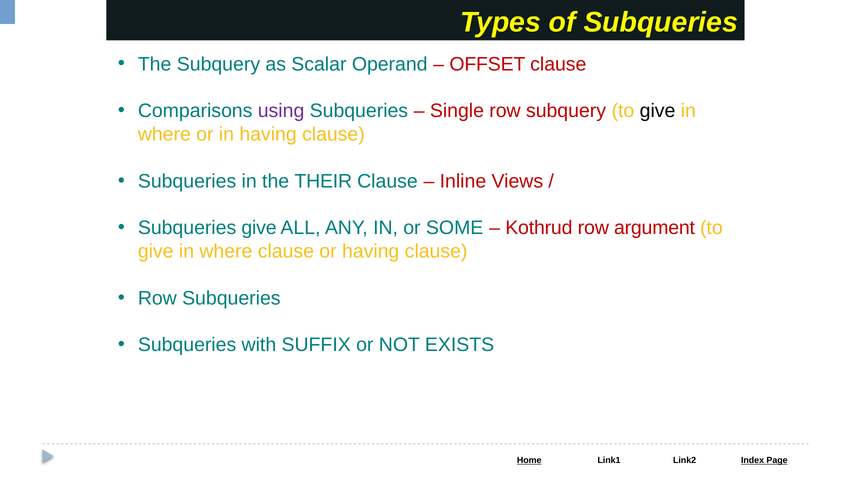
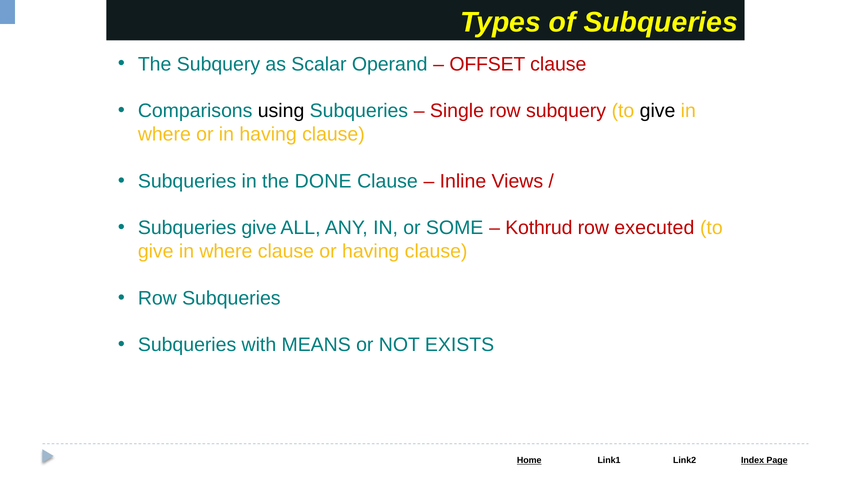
using colour: purple -> black
THEIR: THEIR -> DONE
argument: argument -> executed
SUFFIX: SUFFIX -> MEANS
